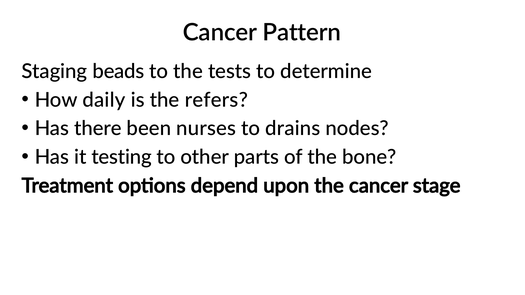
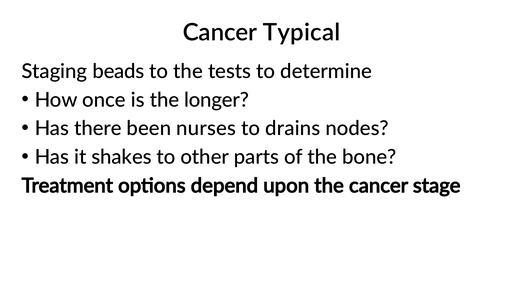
Pattern: Pattern -> Typical
daily: daily -> once
refers: refers -> longer
testing: testing -> shakes
